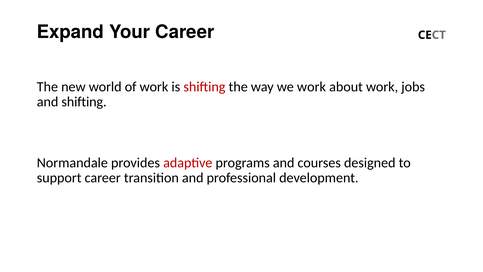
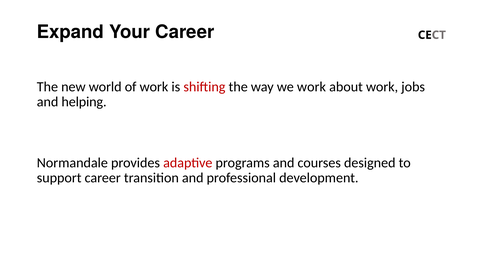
and shifting: shifting -> helping
